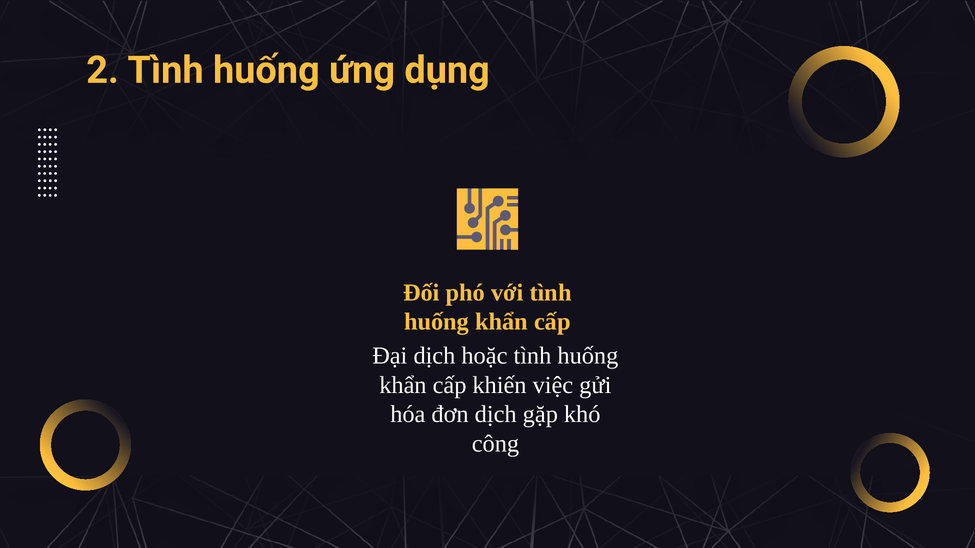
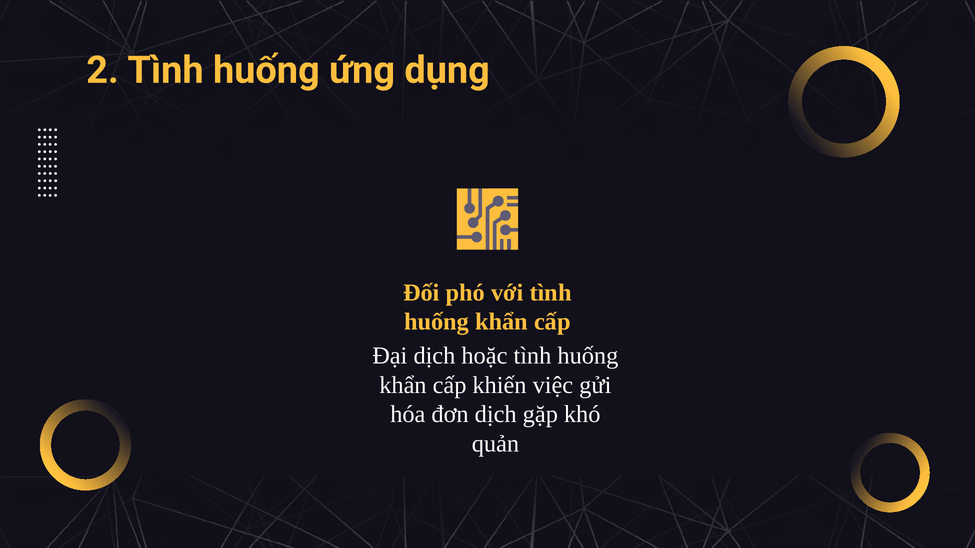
công: công -> quản
